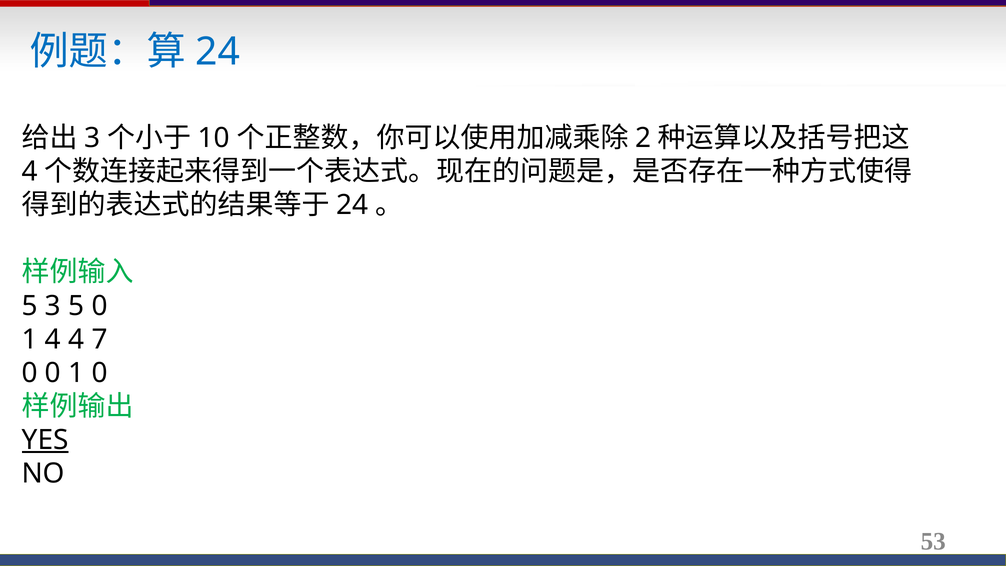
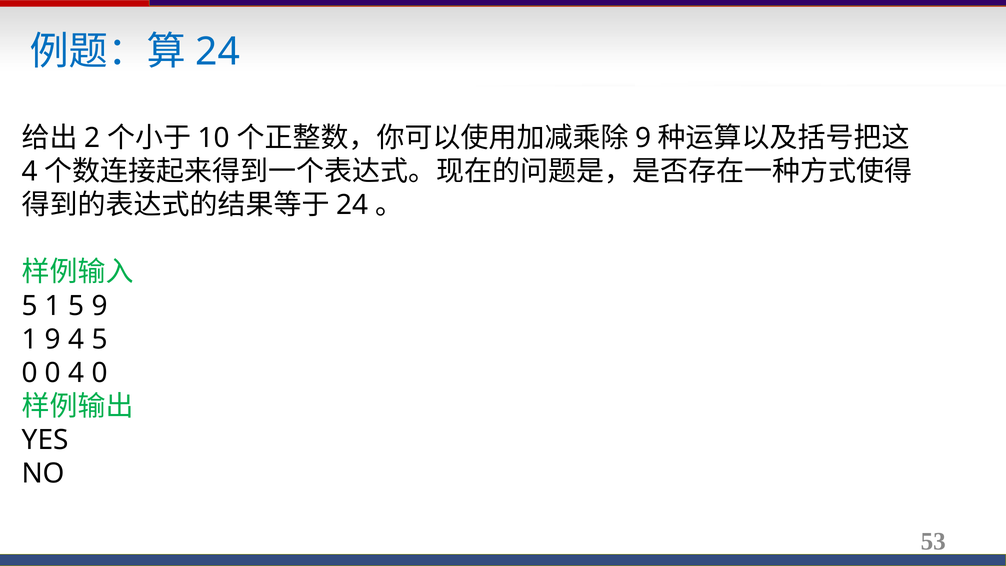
3 at (92, 138): 3 -> 2
2 at (643, 138): 2 -> 9
5 3: 3 -> 1
5 0: 0 -> 9
1 4: 4 -> 9
4 7: 7 -> 5
0 0 1: 1 -> 4
YES underline: present -> none
